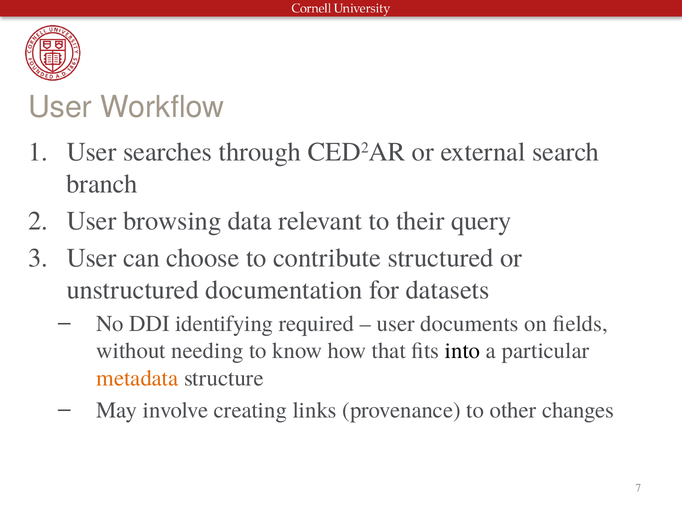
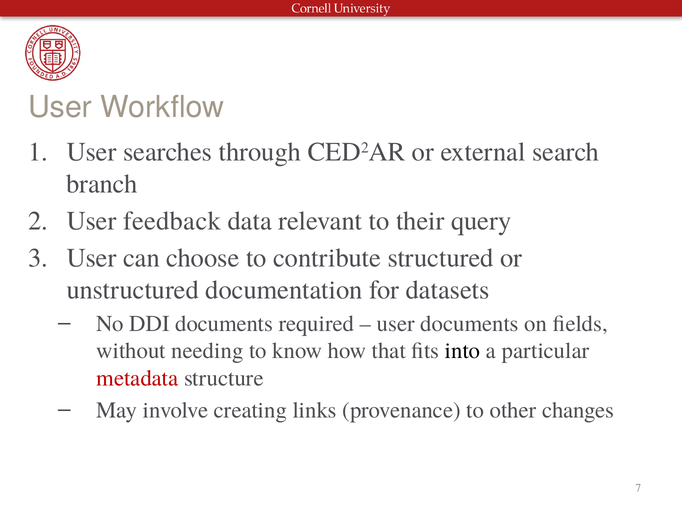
browsing: browsing -> feedback
DDI identifying: identifying -> documents
metadata colour: orange -> red
